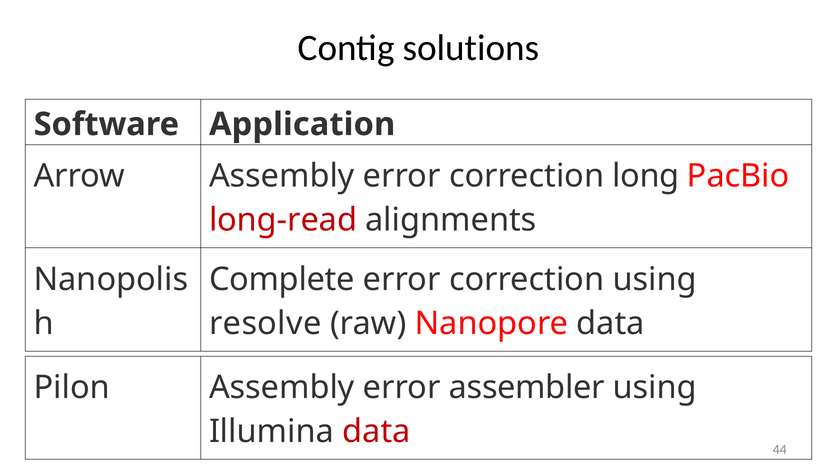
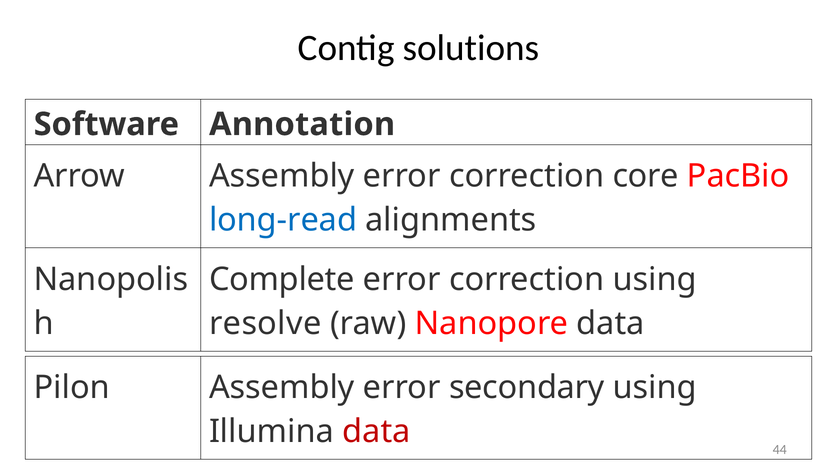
Application: Application -> Annotation
long: long -> core
long-read colour: red -> blue
assembler: assembler -> secondary
